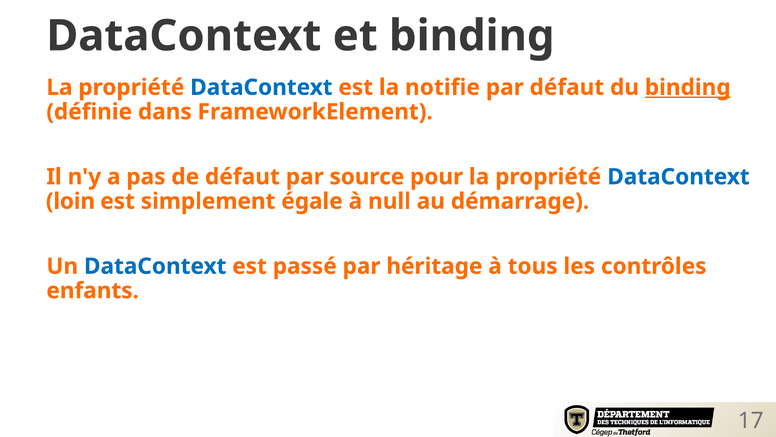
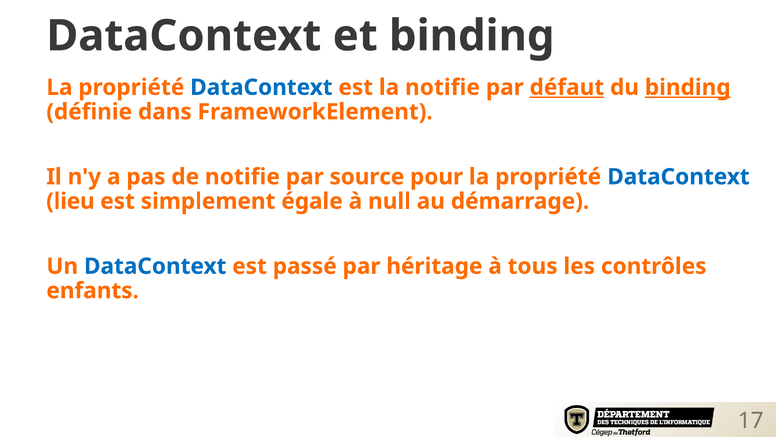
défaut at (567, 87) underline: none -> present
de défaut: défaut -> notifie
loin: loin -> lieu
